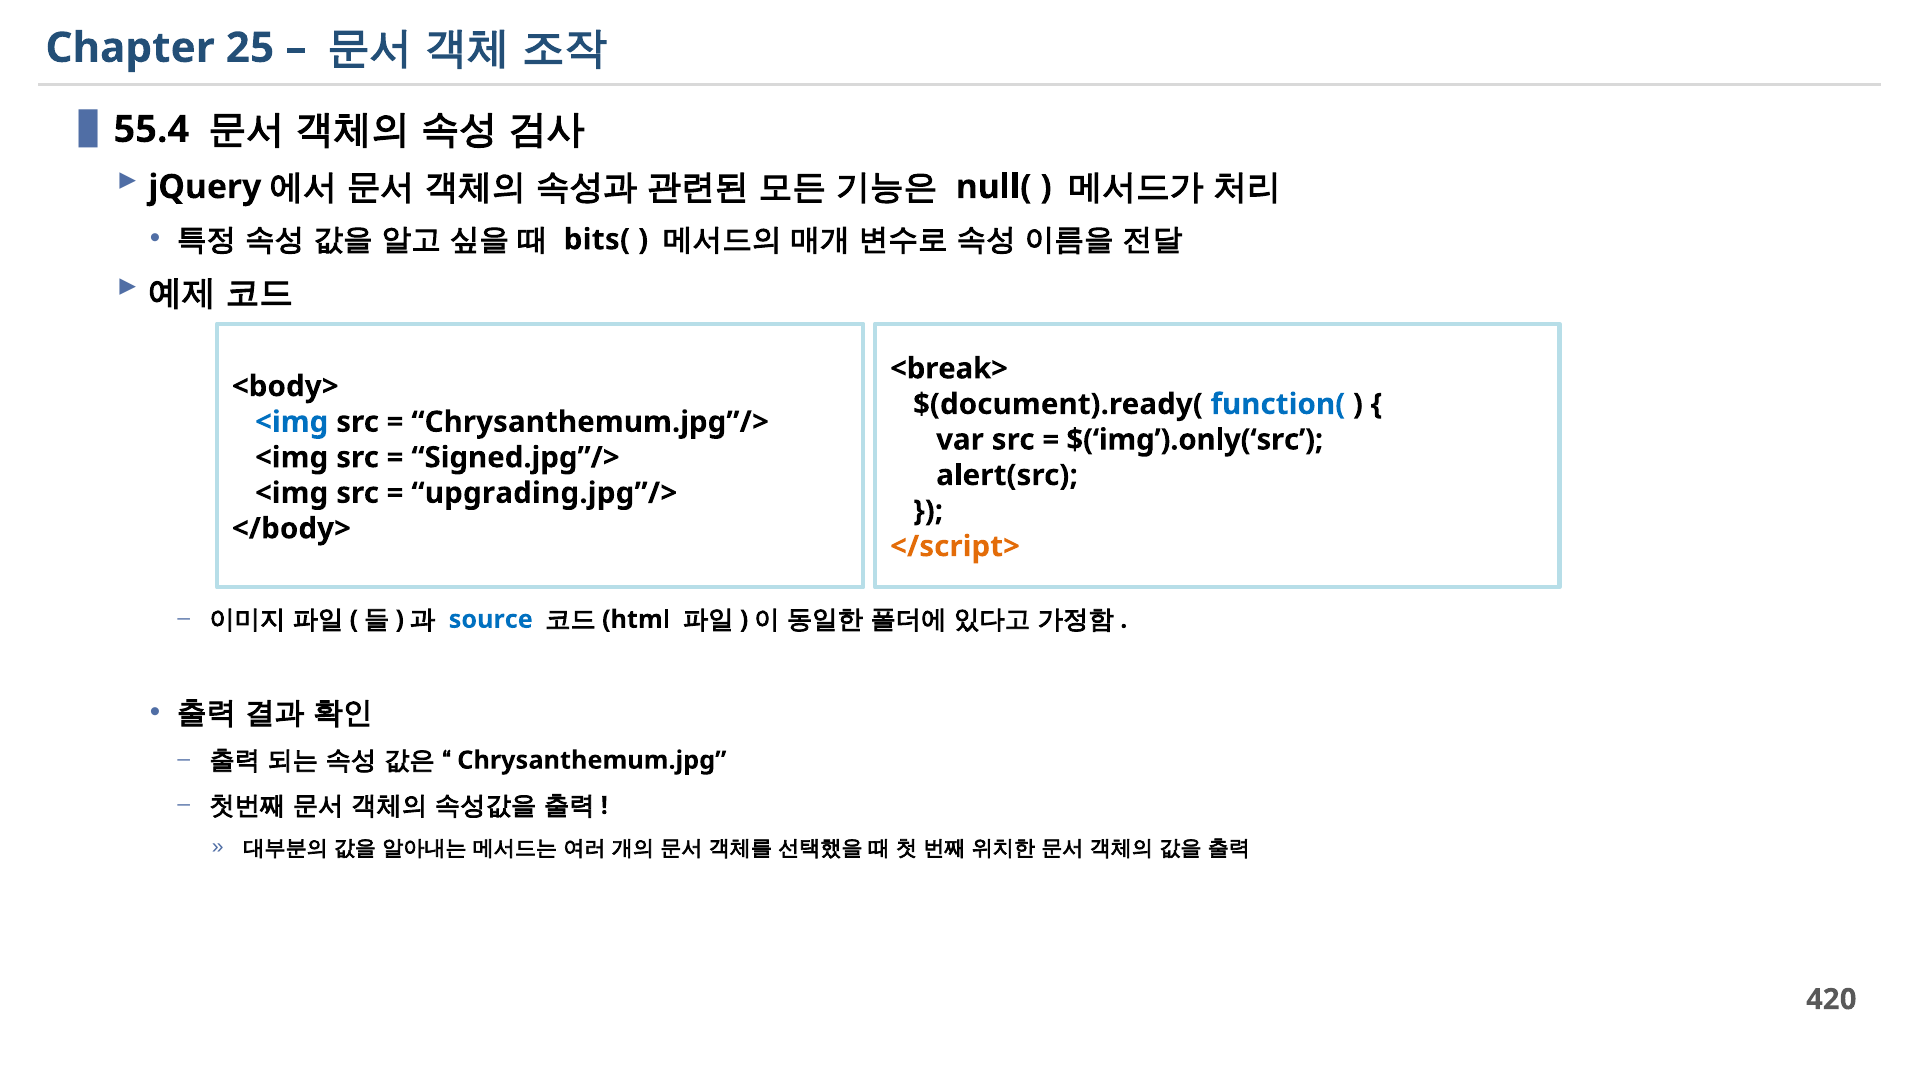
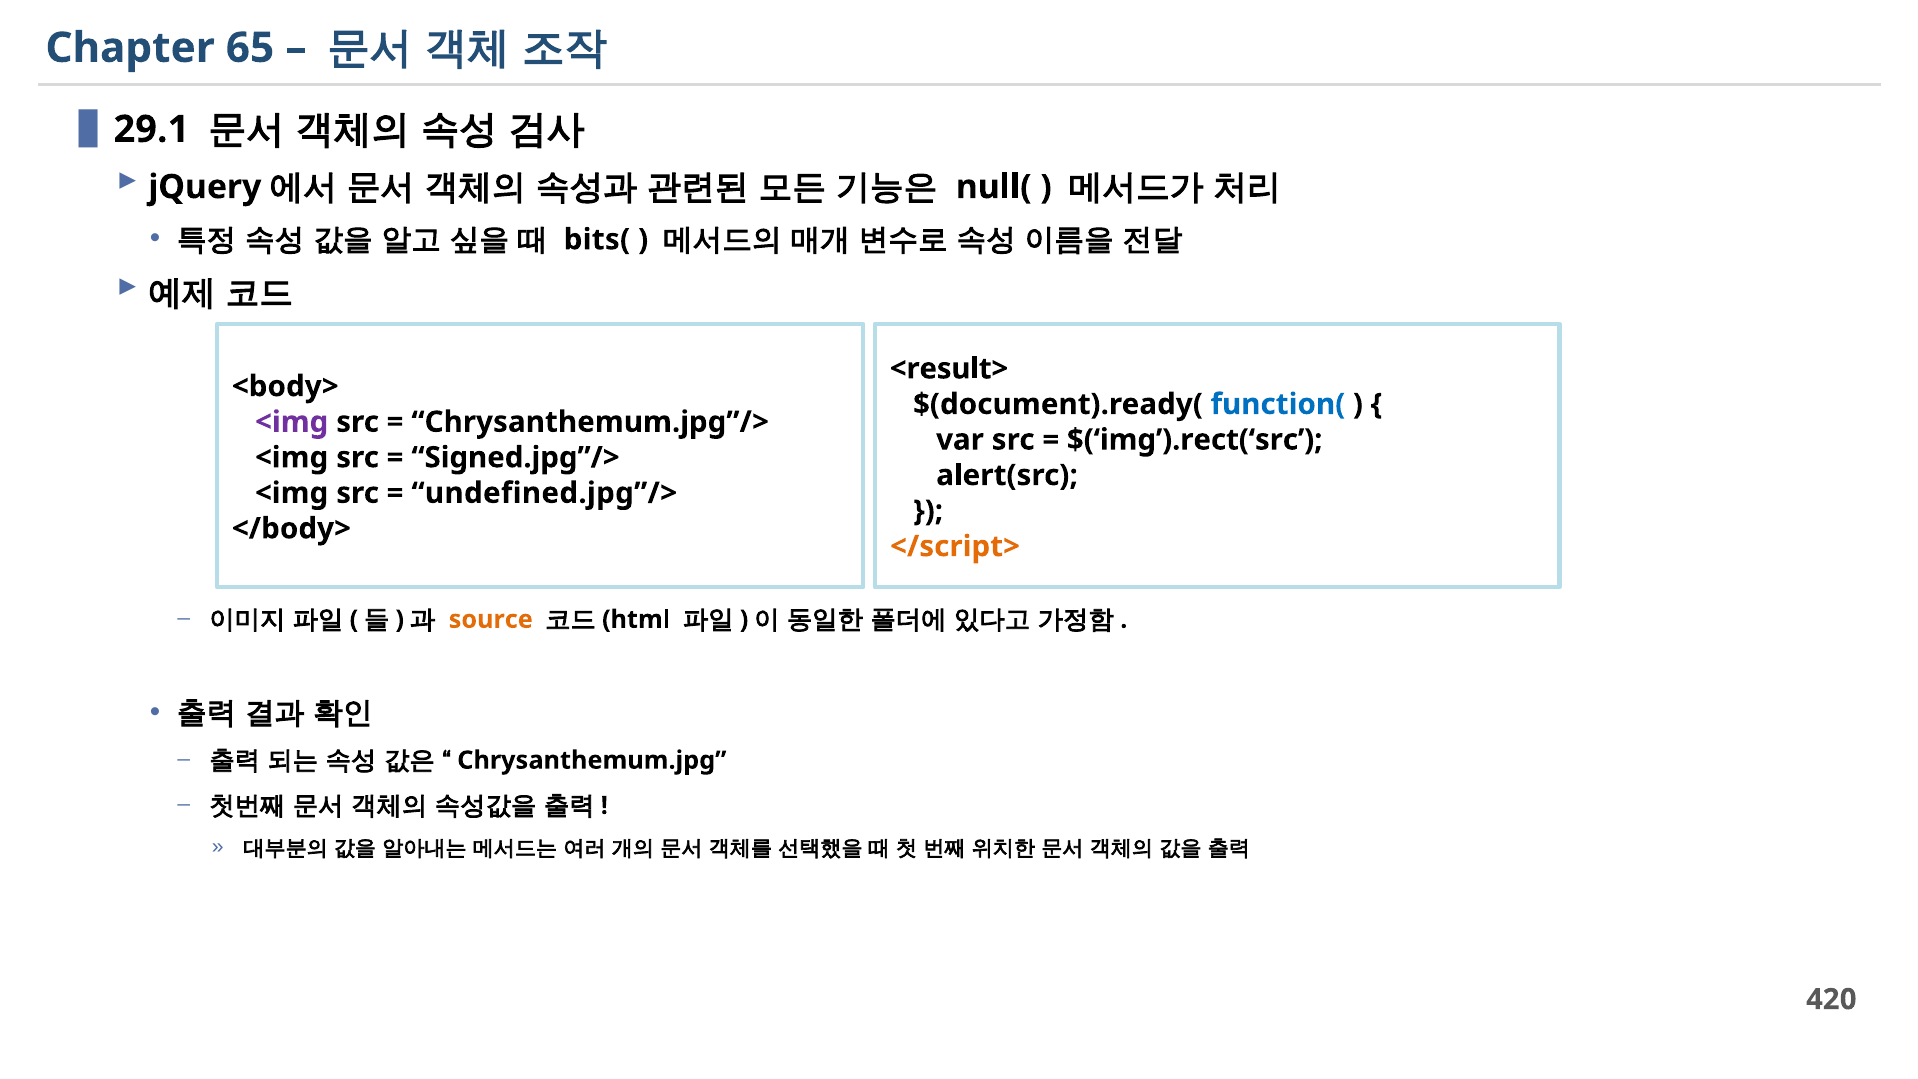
25: 25 -> 65
55.4: 55.4 -> 29.1
<break>: <break> -> <result>
<img at (292, 422) colour: blue -> purple
$(‘img’).only(‘src: $(‘img’).only(‘src -> $(‘img’).rect(‘src
upgrading.jpg”/>: upgrading.jpg”/> -> undefined.jpg”/>
source colour: blue -> orange
